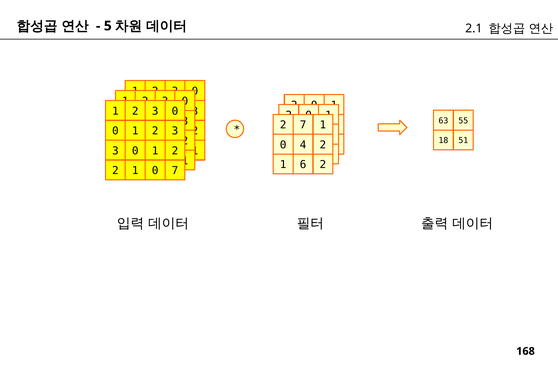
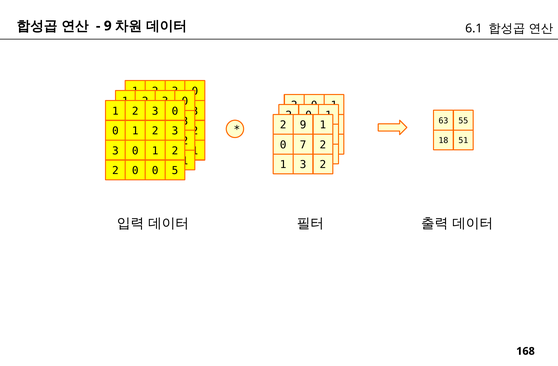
5 at (108, 26): 5 -> 9
2.1: 2.1 -> 6.1
2 7: 7 -> 9
4: 4 -> 7
1 6: 6 -> 3
1 at (135, 171): 1 -> 0
0 7: 7 -> 5
